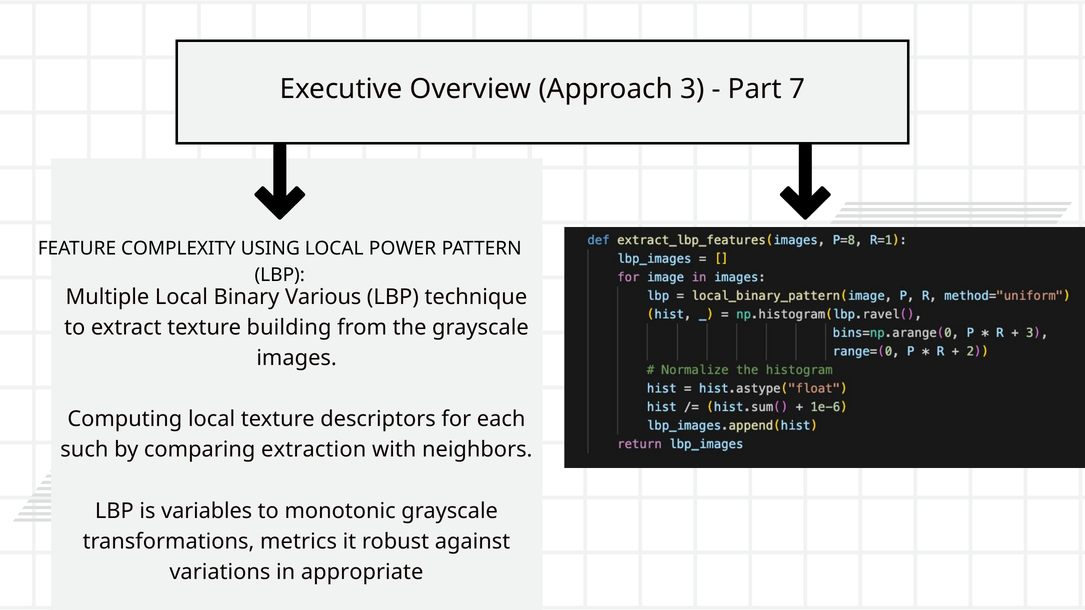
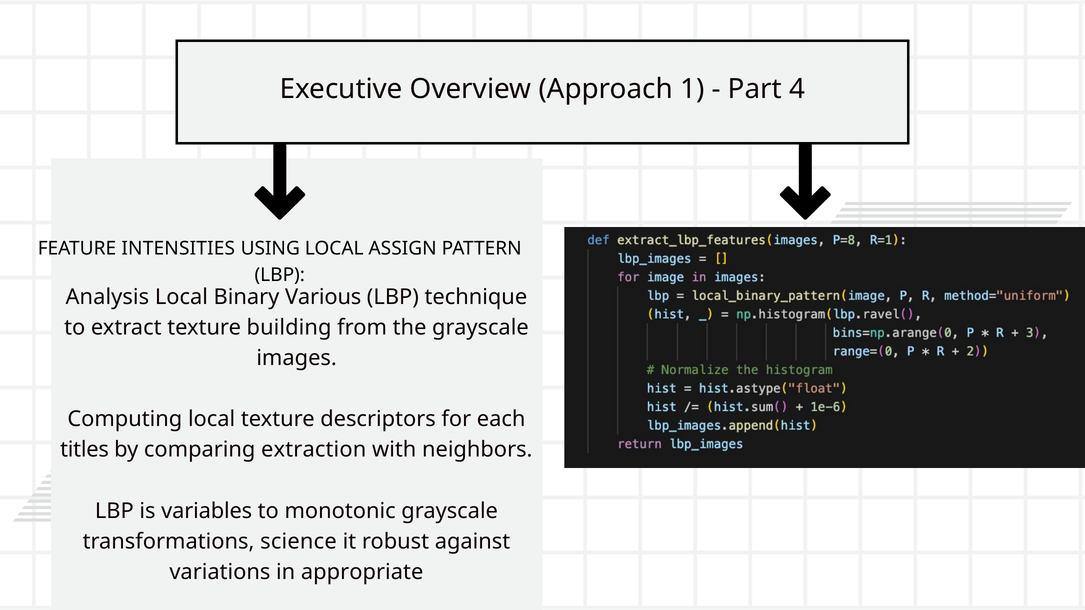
3: 3 -> 1
7: 7 -> 4
COMPLEXITY: COMPLEXITY -> INTENSITIES
POWER: POWER -> ASSIGN
Multiple: Multiple -> Analysis
such: such -> titles
metrics: metrics -> science
